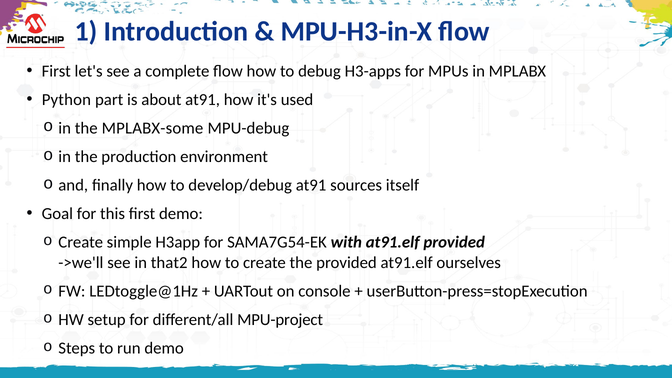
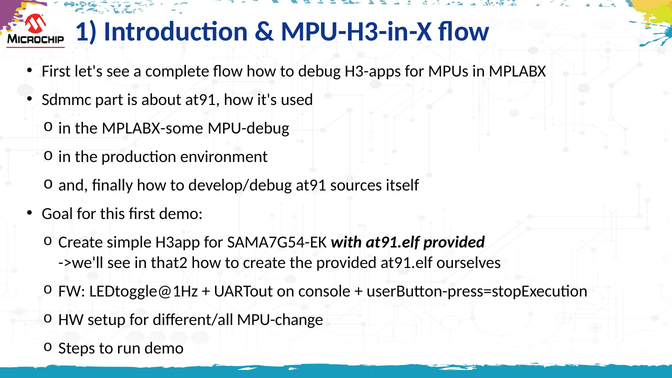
Python: Python -> Sdmmc
MPU-project: MPU-project -> MPU-change
